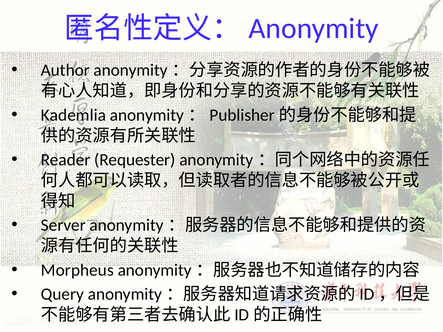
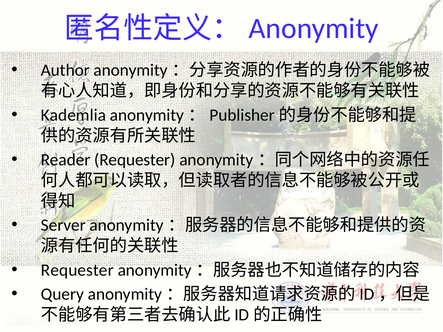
Morpheus at (77, 270): Morpheus -> Requester
